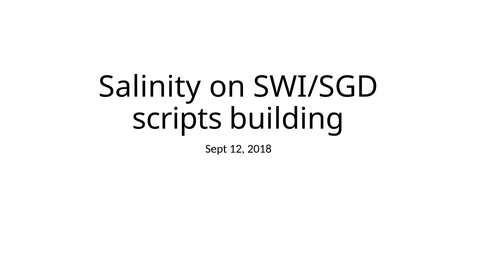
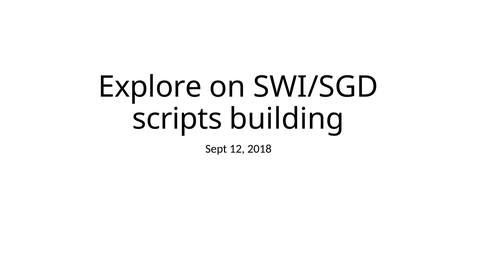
Salinity: Salinity -> Explore
